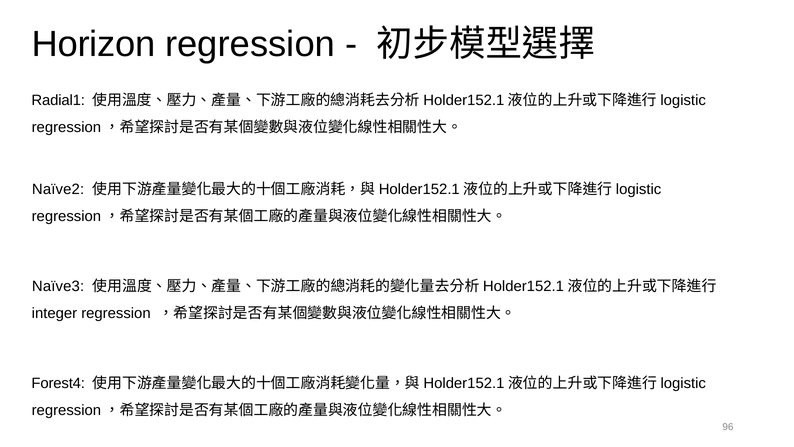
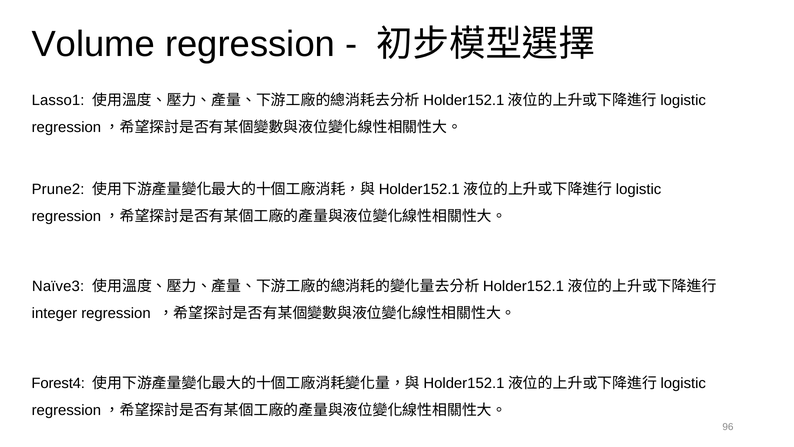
Horizon: Horizon -> Volume
Radial1: Radial1 -> Lasso1
Naïve2: Naïve2 -> Prune2
